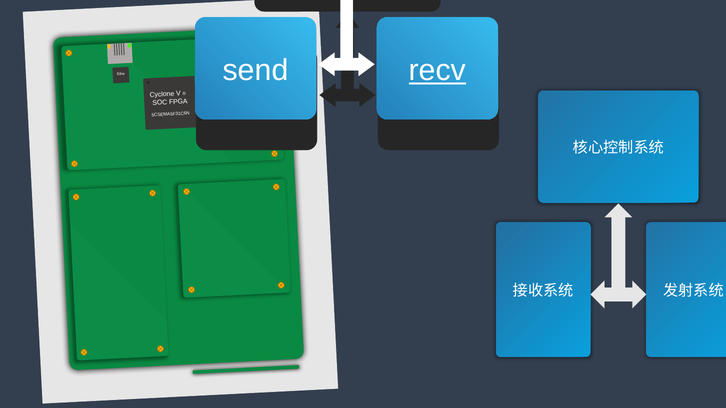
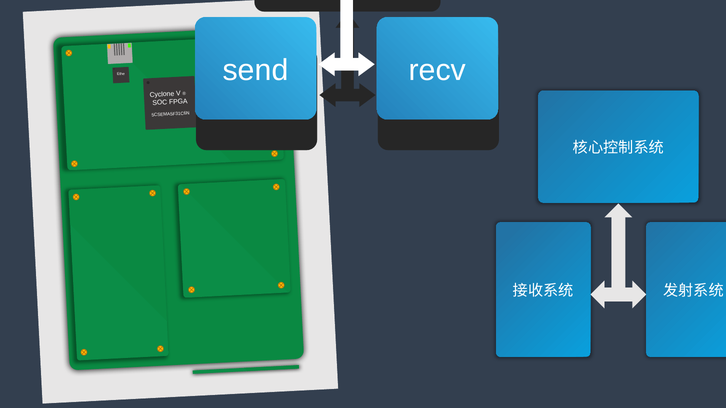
recv underline: present -> none
